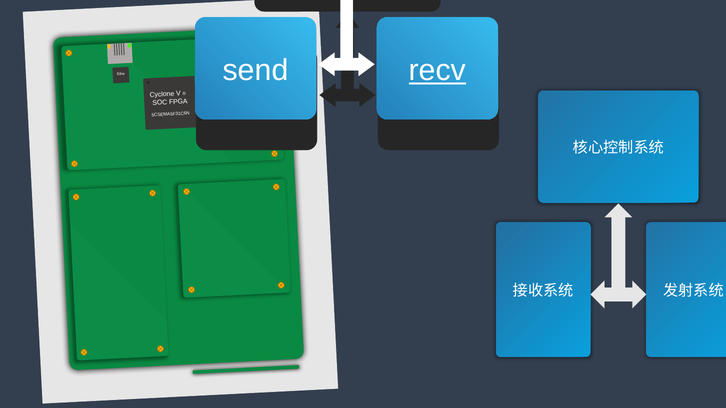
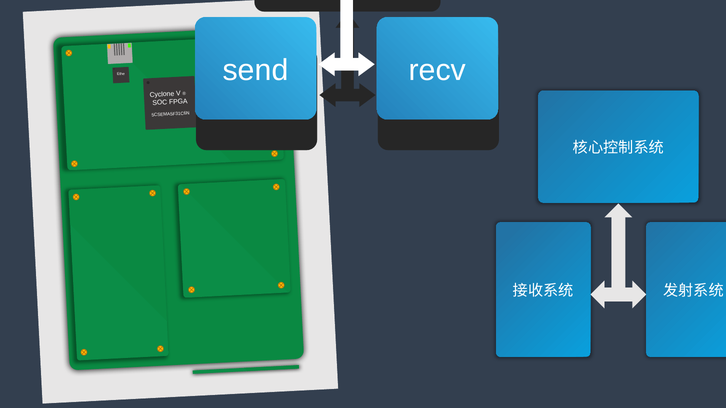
recv underline: present -> none
